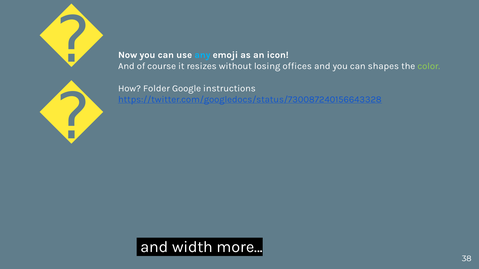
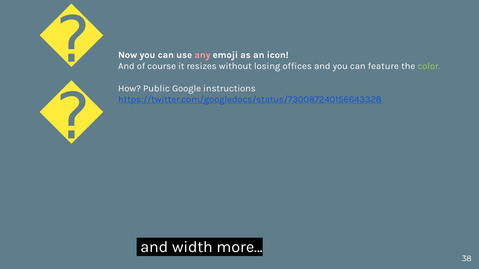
any colour: light blue -> pink
shapes: shapes -> feature
Folder: Folder -> Public
